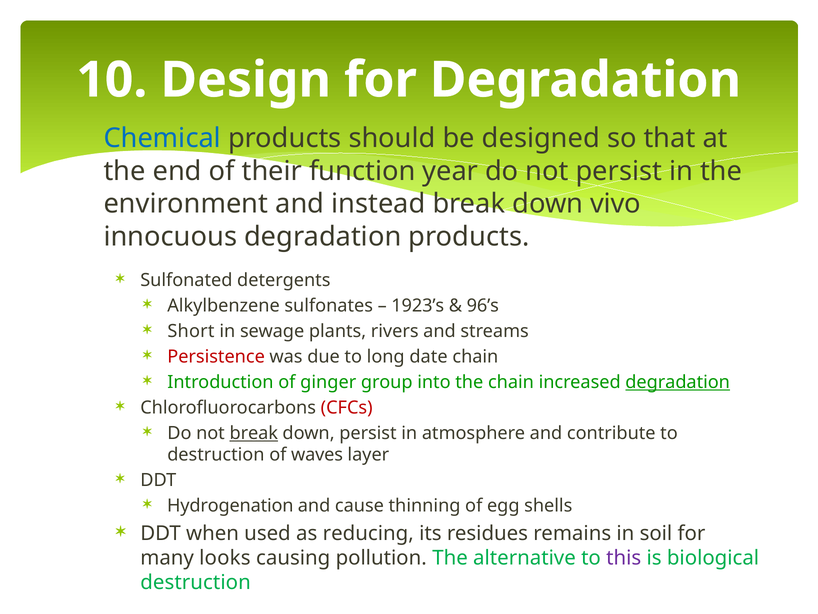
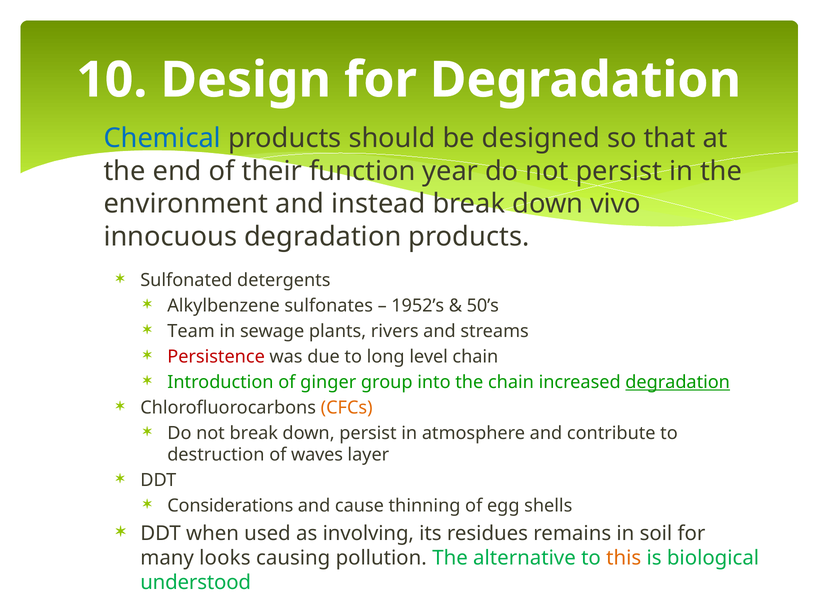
1923’s: 1923’s -> 1952’s
96’s: 96’s -> 50’s
Short: Short -> Team
date: date -> level
CFCs colour: red -> orange
break at (254, 433) underline: present -> none
Hydrogenation: Hydrogenation -> Considerations
reducing: reducing -> involving
this colour: purple -> orange
destruction at (196, 582): destruction -> understood
